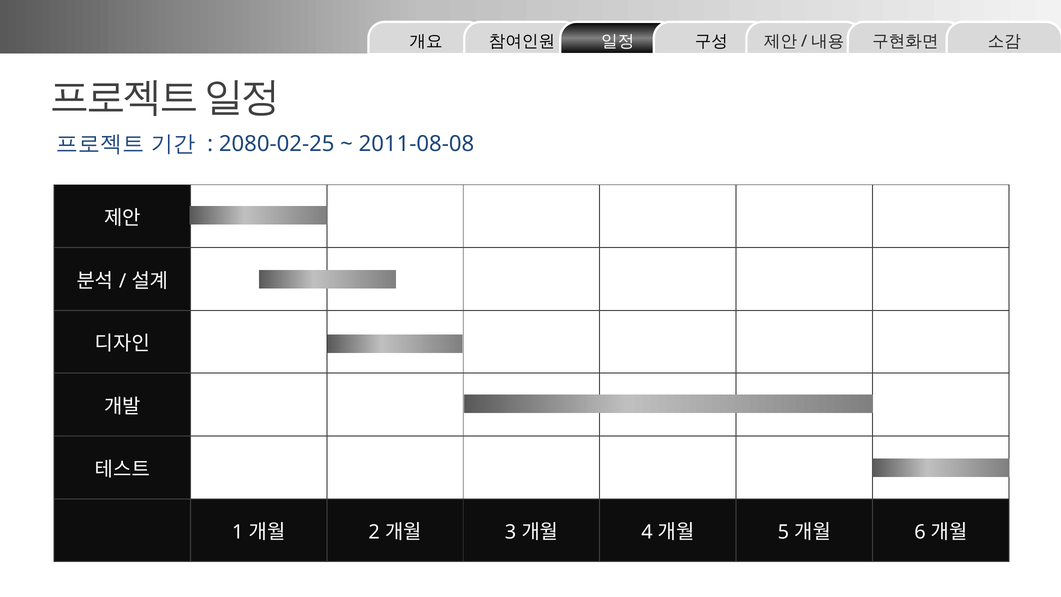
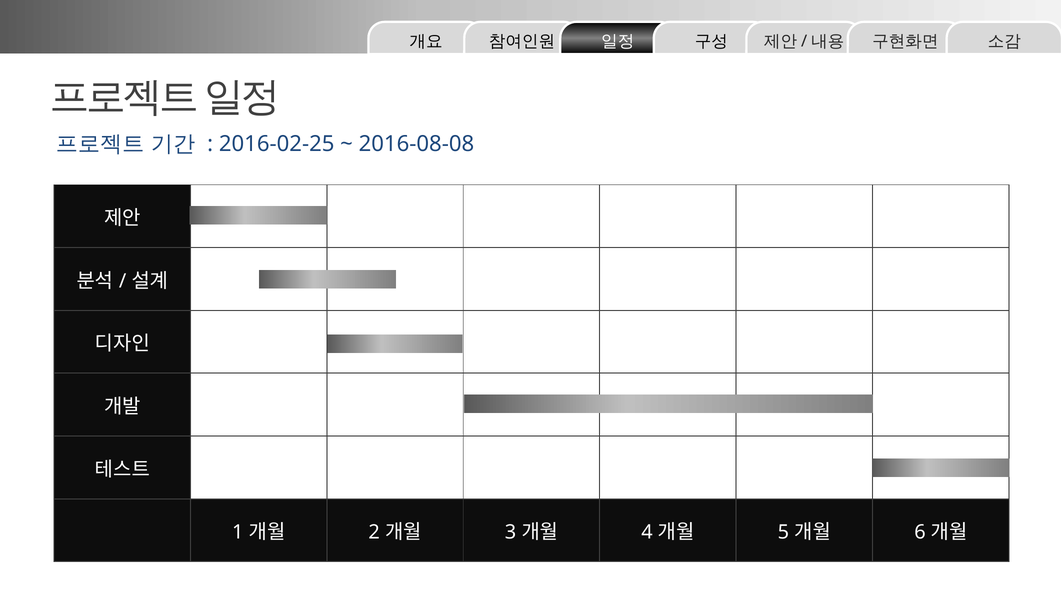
2080-02-25: 2080-02-25 -> 2016-02-25
2011-08-08: 2011-08-08 -> 2016-08-08
